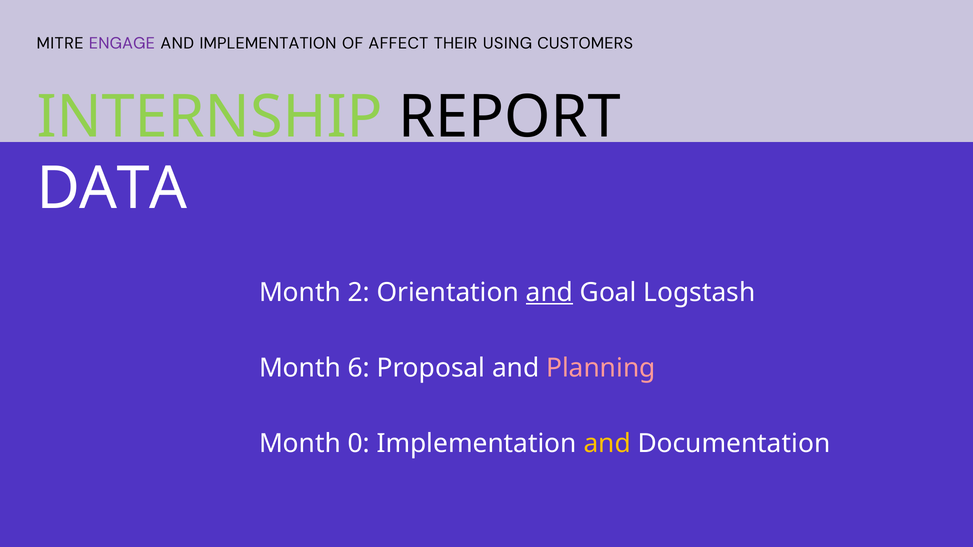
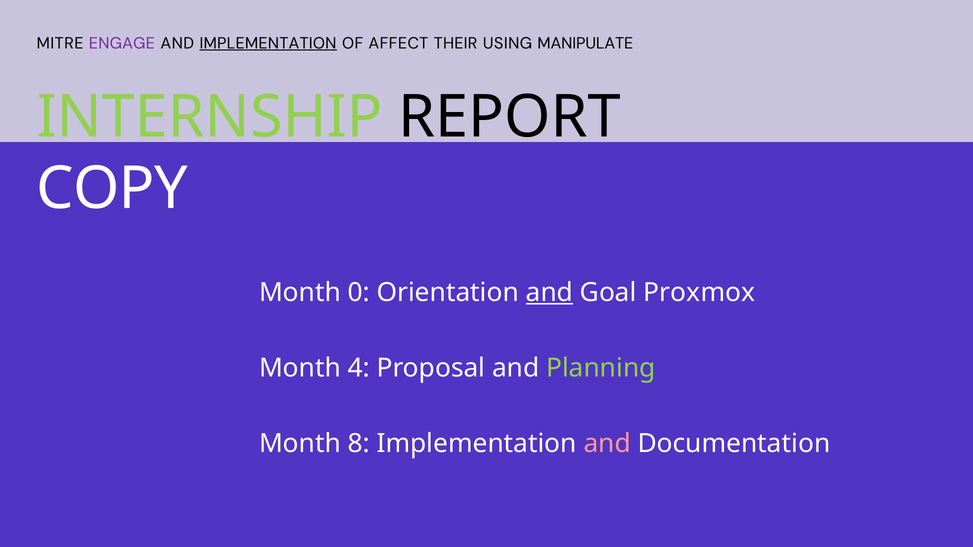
IMPLEMENTATION at (268, 43) underline: none -> present
CUSTOMERS: CUSTOMERS -> MANIPULATE
DATA: DATA -> COPY
2: 2 -> 0
Logstash: Logstash -> Proxmox
6: 6 -> 4
Planning colour: pink -> light green
0: 0 -> 8
and at (607, 444) colour: yellow -> pink
